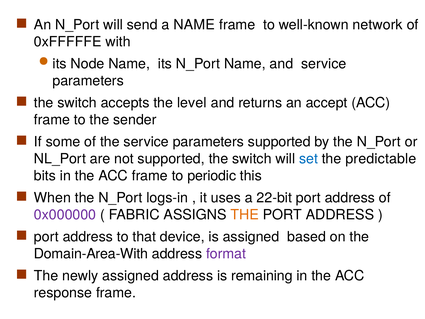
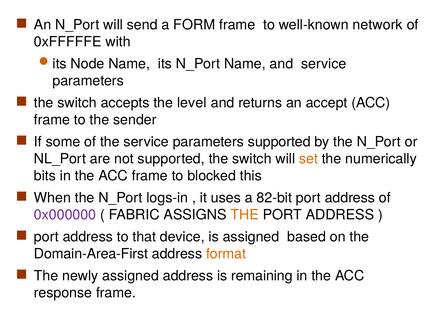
a NAME: NAME -> FORM
set colour: blue -> orange
predictable: predictable -> numerically
periodic: periodic -> blocked
22-bit: 22-bit -> 82-bit
Domain-Area-With: Domain-Area-With -> Domain-Area-First
format colour: purple -> orange
